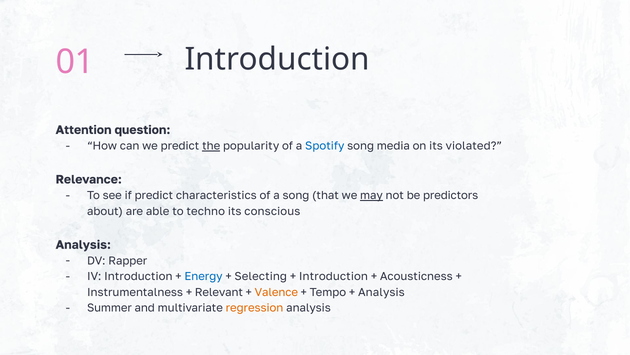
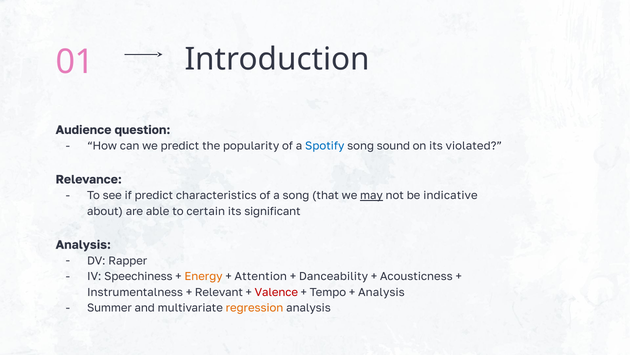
Attention: Attention -> Audience
the underline: present -> none
media: media -> sound
predictors: predictors -> indicative
techno: techno -> certain
conscious: conscious -> significant
IV Introduction: Introduction -> Speechiness
Energy colour: blue -> orange
Selecting: Selecting -> Attention
Introduction at (333, 276): Introduction -> Danceability
Valence colour: orange -> red
